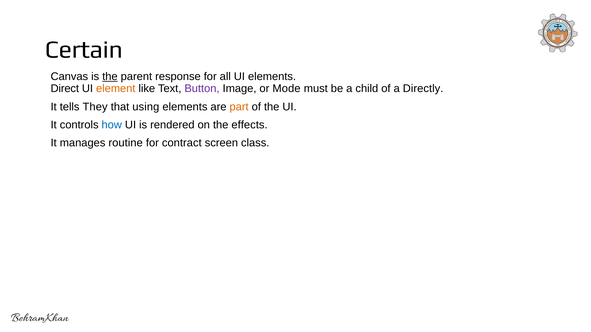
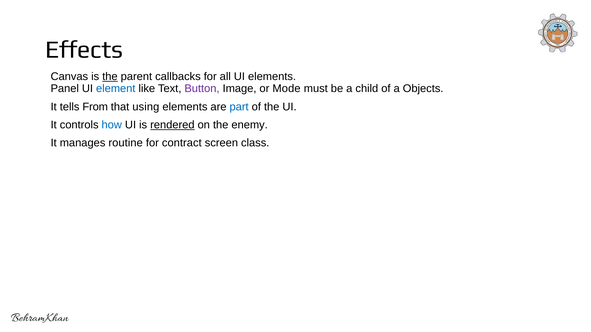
Certain: Certain -> Effects
response: response -> callbacks
Direct: Direct -> Panel
element colour: orange -> blue
Directly: Directly -> Objects
They: They -> From
part colour: orange -> blue
rendered underline: none -> present
effects: effects -> enemy
